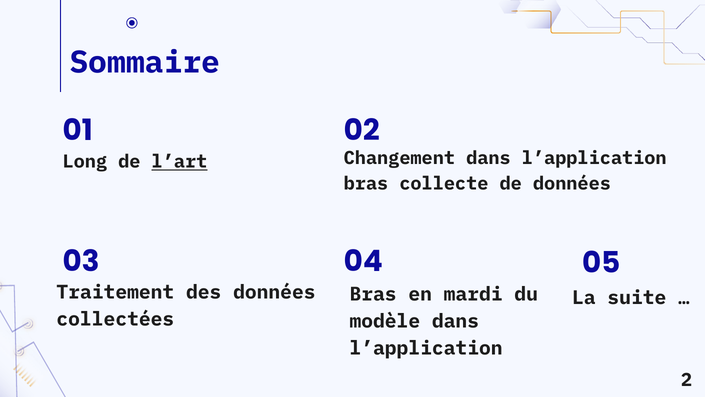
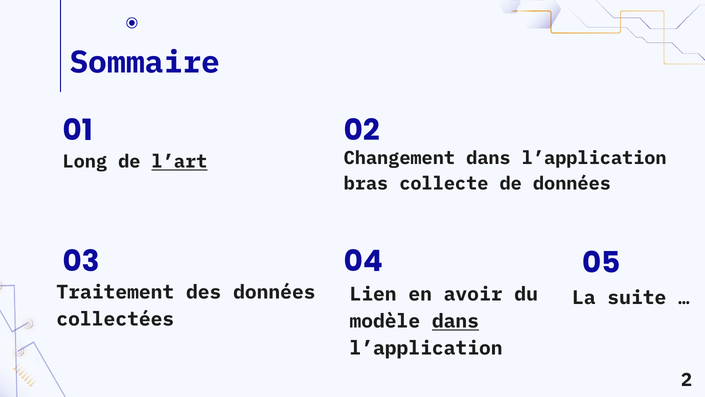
Bras at (373, 294): Bras -> Lien
mardi: mardi -> avoir
dans at (455, 321) underline: none -> present
